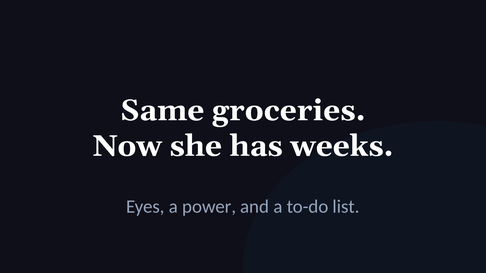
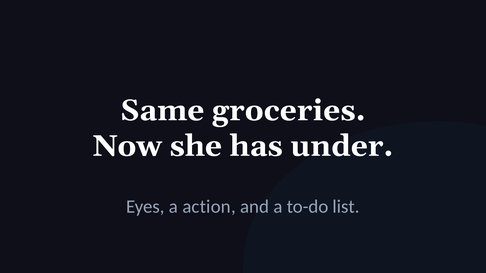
weeks: weeks -> under
power: power -> action
